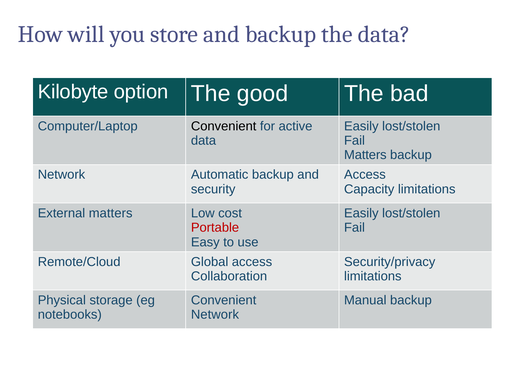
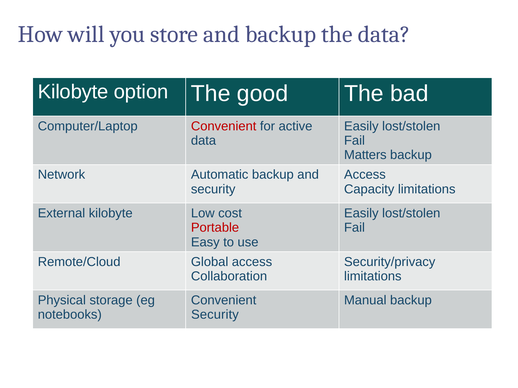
Convenient at (224, 126) colour: black -> red
External matters: matters -> kilobyte
Network at (215, 315): Network -> Security
